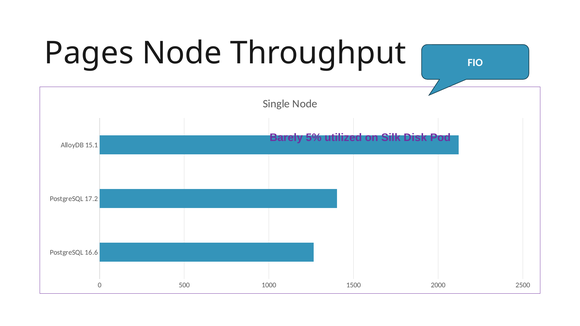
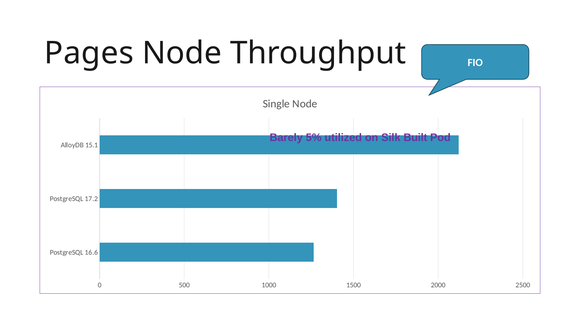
Disk: Disk -> Built
